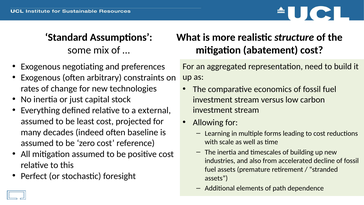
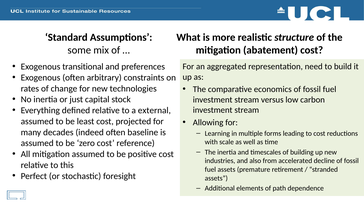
negotiating: negotiating -> transitional
